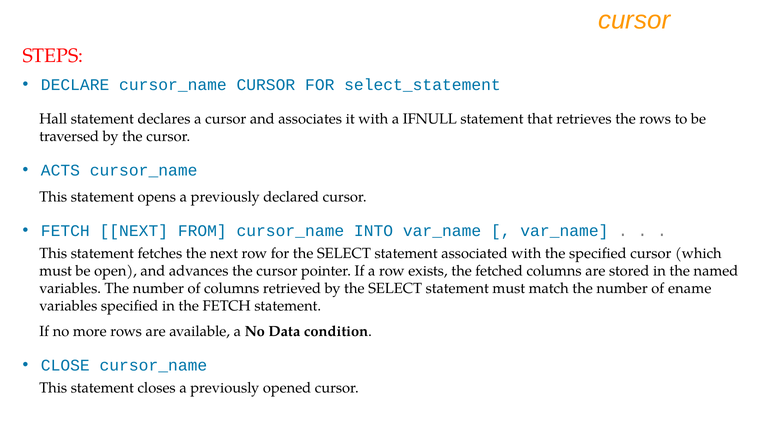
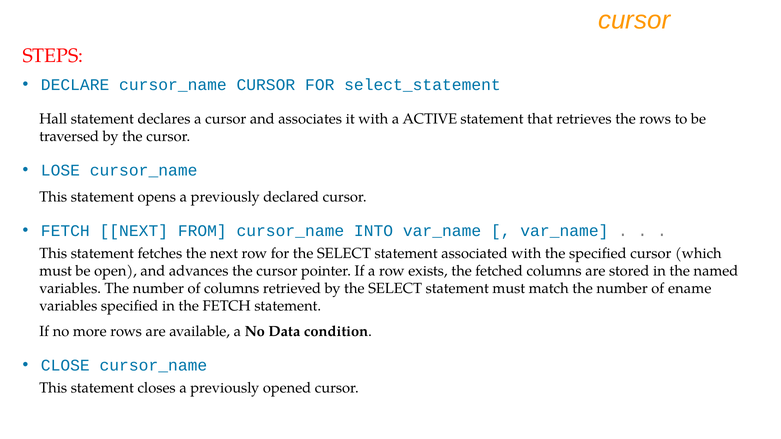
IFNULL: IFNULL -> ACTIVE
ACTS: ACTS -> LOSE
